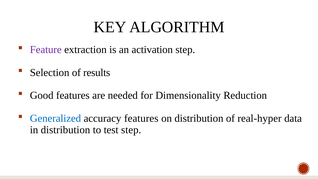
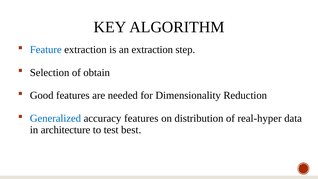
Feature colour: purple -> blue
an activation: activation -> extraction
results: results -> obtain
in distribution: distribution -> architecture
test step: step -> best
